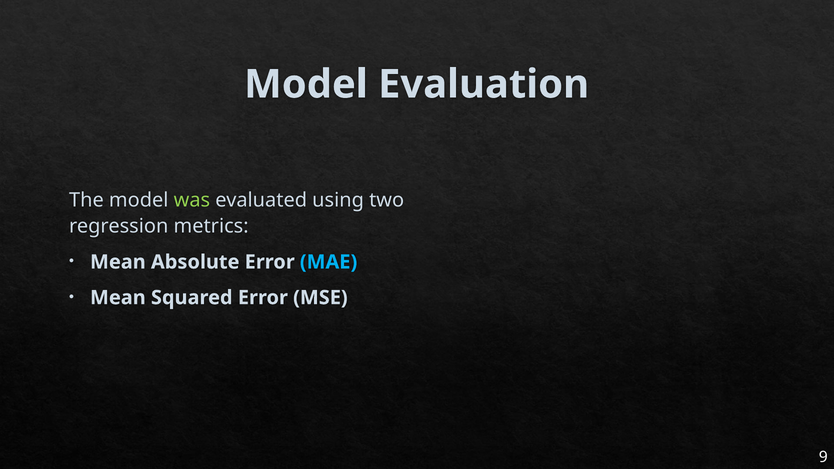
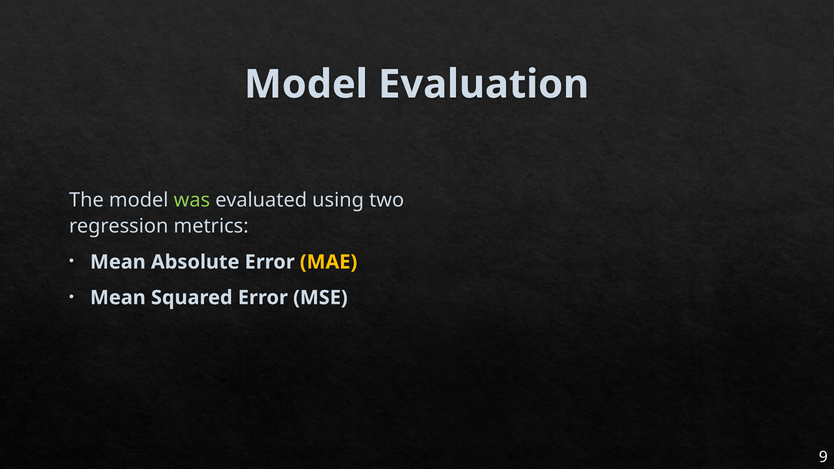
MAE colour: light blue -> yellow
